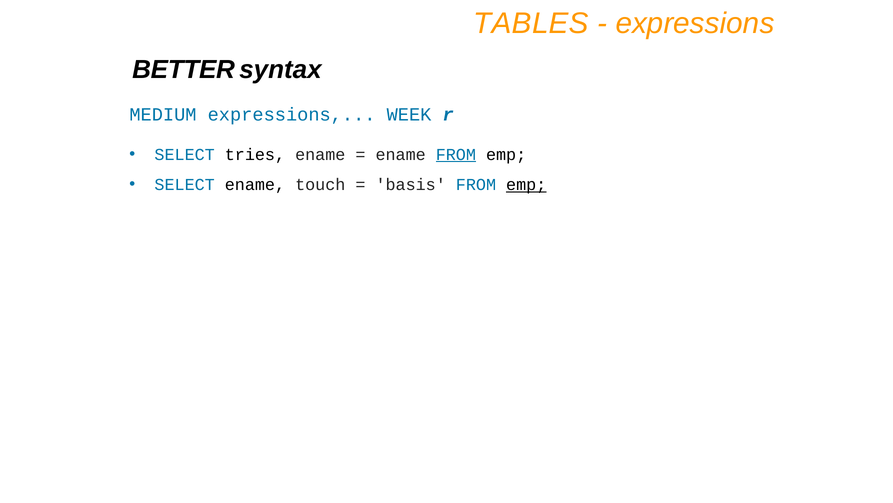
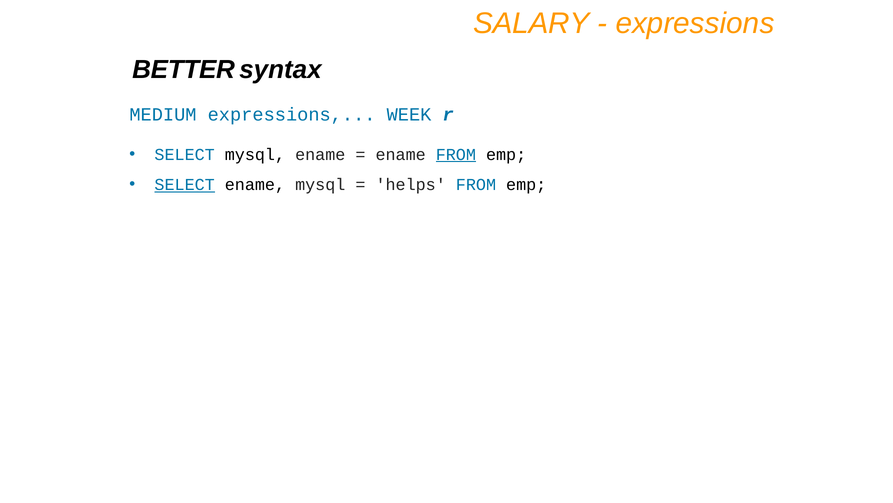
TABLES: TABLES -> SALARY
SELECT tries: tries -> mysql
SELECT at (185, 184) underline: none -> present
ename touch: touch -> mysql
basis: basis -> helps
emp at (526, 184) underline: present -> none
